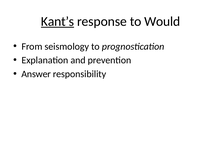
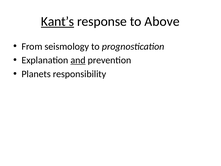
Would: Would -> Above
and underline: none -> present
Answer: Answer -> Planets
